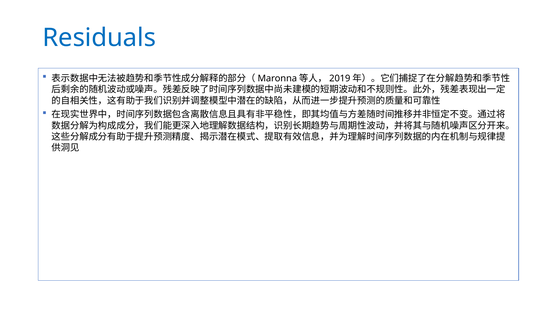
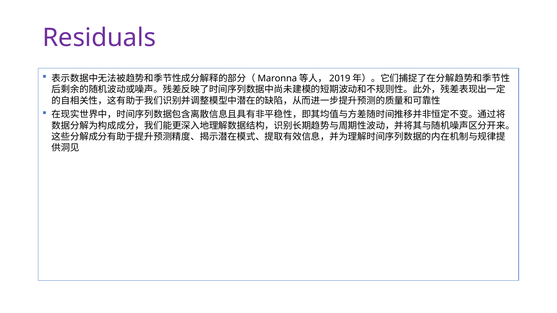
Residuals colour: blue -> purple
